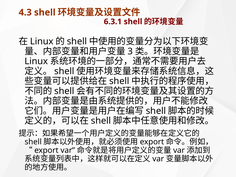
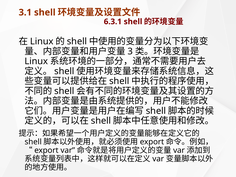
4.3: 4.3 -> 3.1
